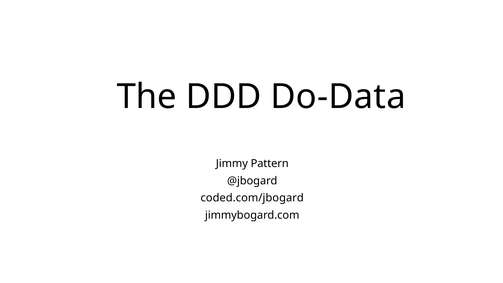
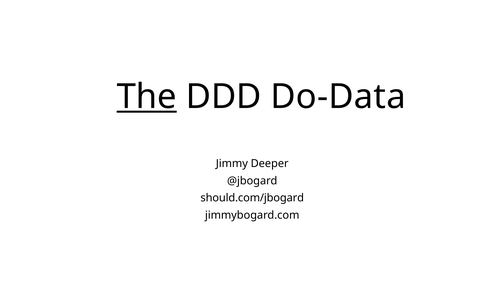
The underline: none -> present
Pattern: Pattern -> Deeper
coded.com/jbogard: coded.com/jbogard -> should.com/jbogard
